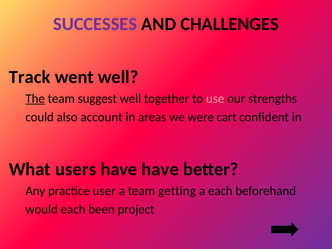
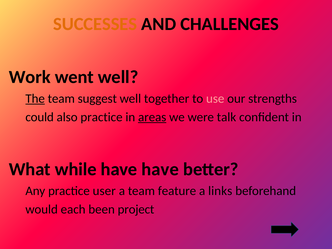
SUCCESSES colour: purple -> orange
Track: Track -> Work
also account: account -> practice
areas underline: none -> present
cart: cart -> talk
users: users -> while
getting: getting -> feature
a each: each -> links
